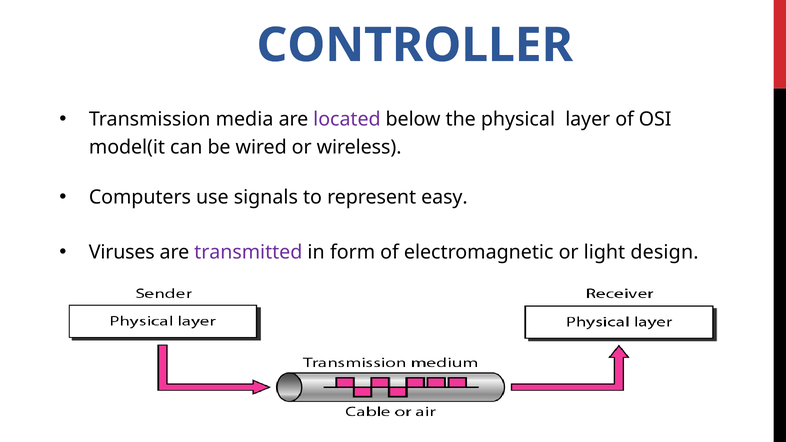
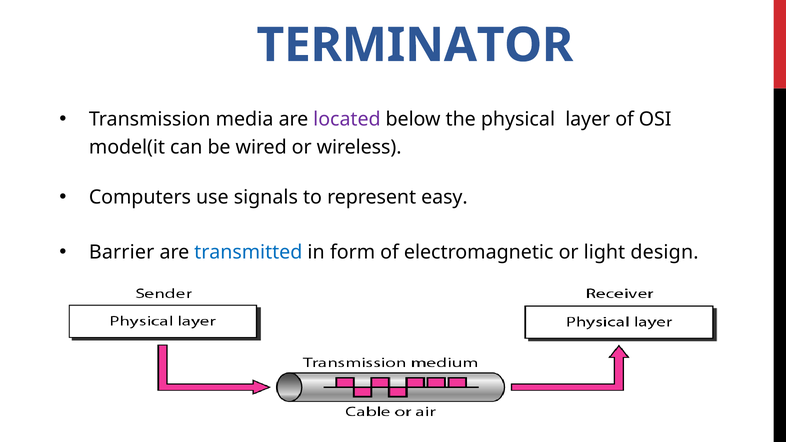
CONTROLLER: CONTROLLER -> TERMINATOR
Viruses: Viruses -> Barrier
transmitted colour: purple -> blue
